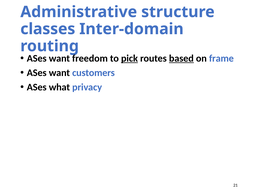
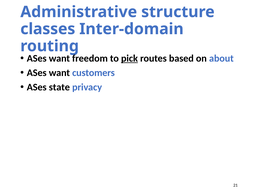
based underline: present -> none
frame: frame -> about
what: what -> state
